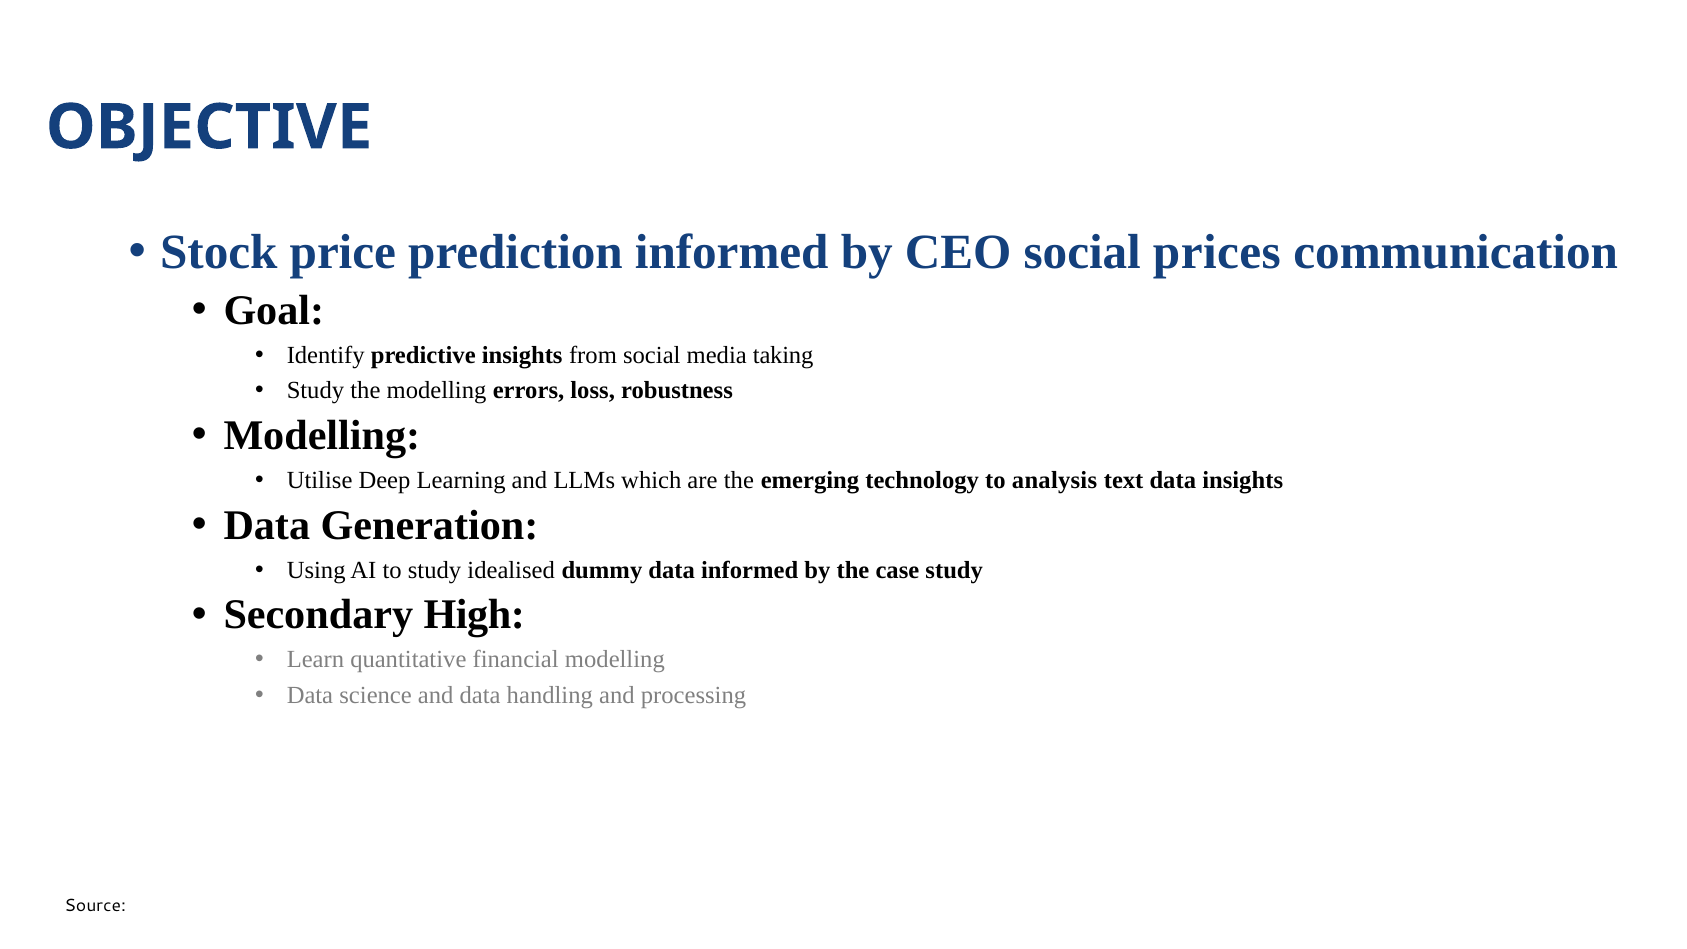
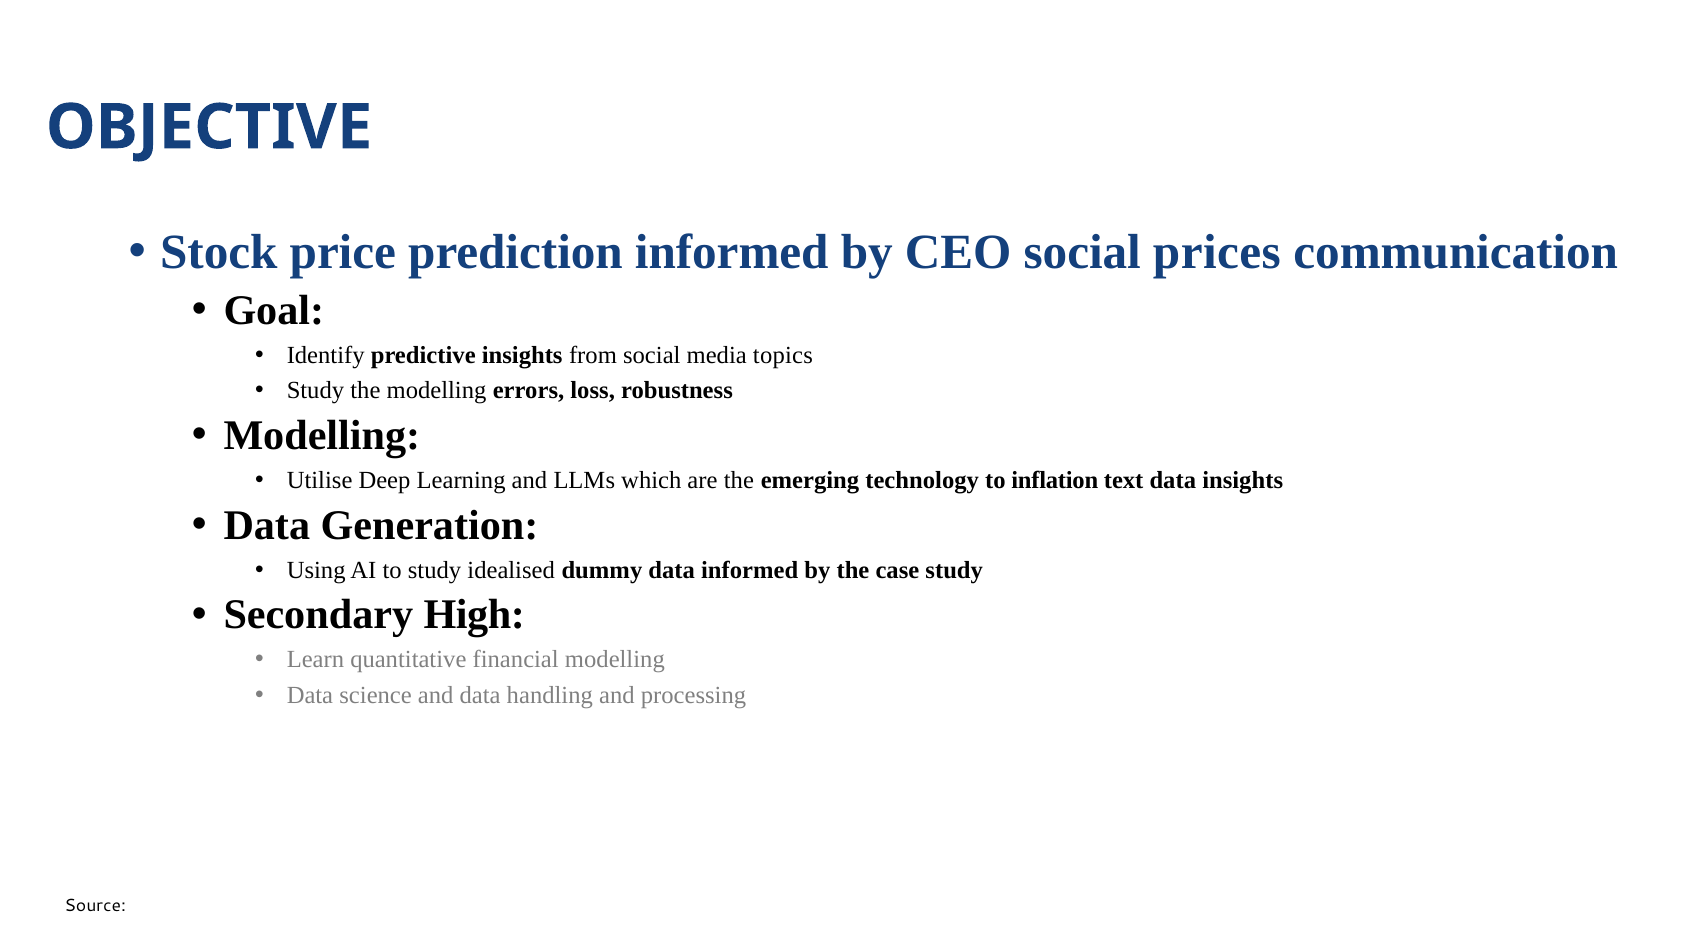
taking: taking -> topics
analysis: analysis -> inflation
